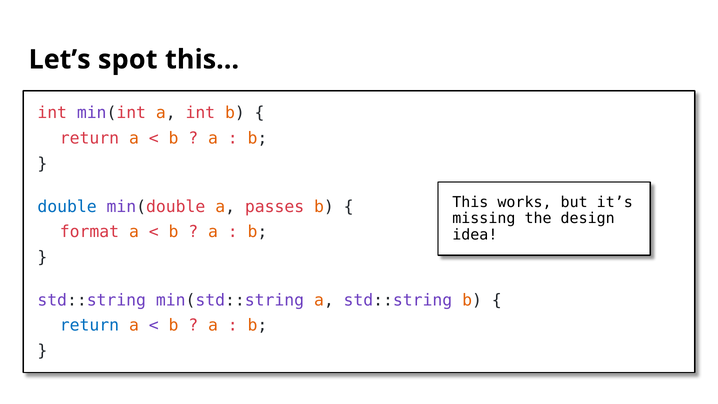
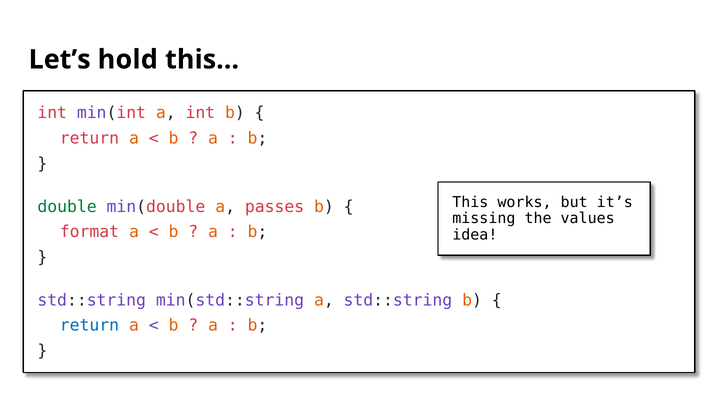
spot: spot -> hold
double colour: blue -> green
design: design -> values
